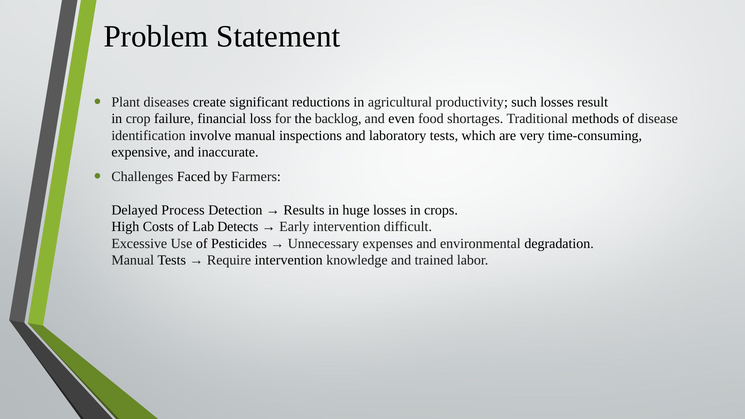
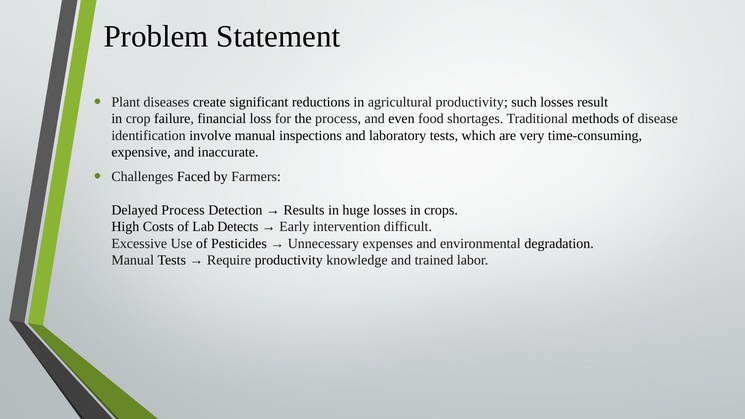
the backlog: backlog -> process
Require intervention: intervention -> productivity
